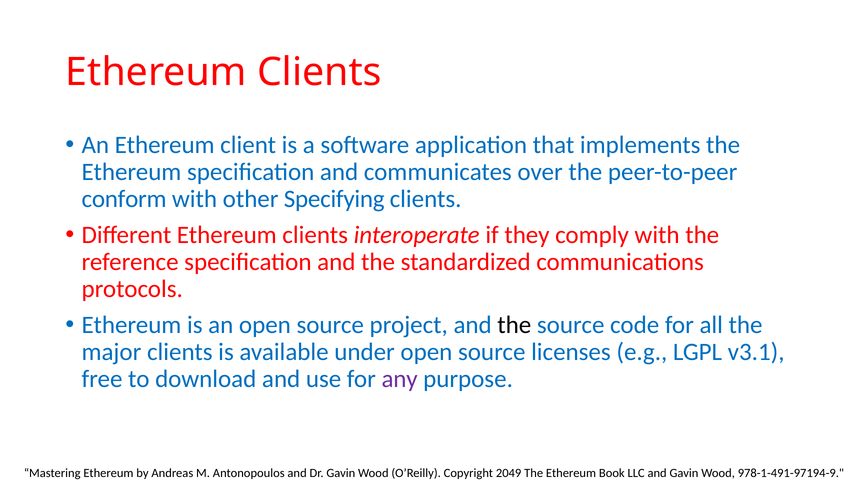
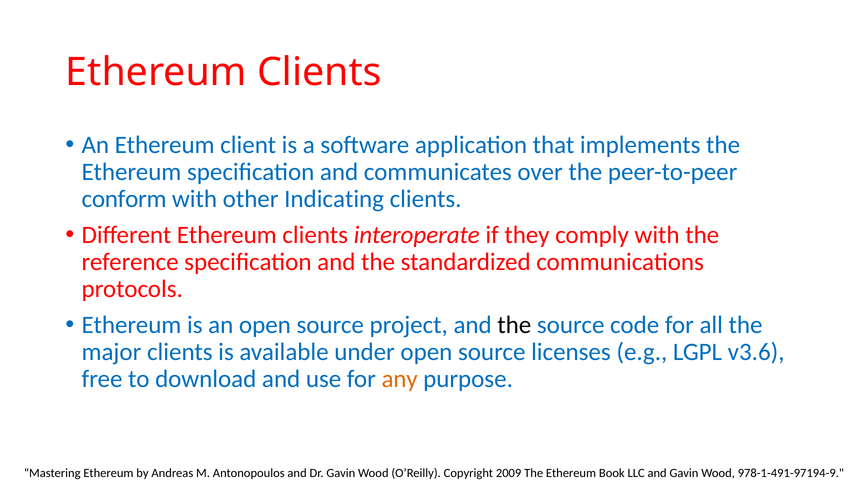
Specifying: Specifying -> Indicating
v3.1: v3.1 -> v3.6
any colour: purple -> orange
2049: 2049 -> 2009
